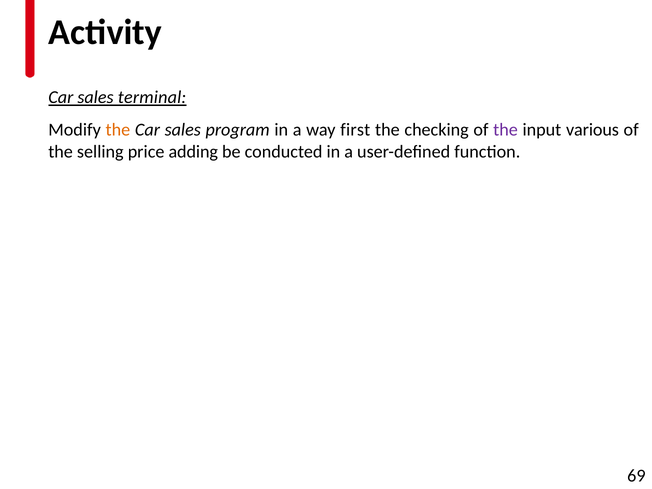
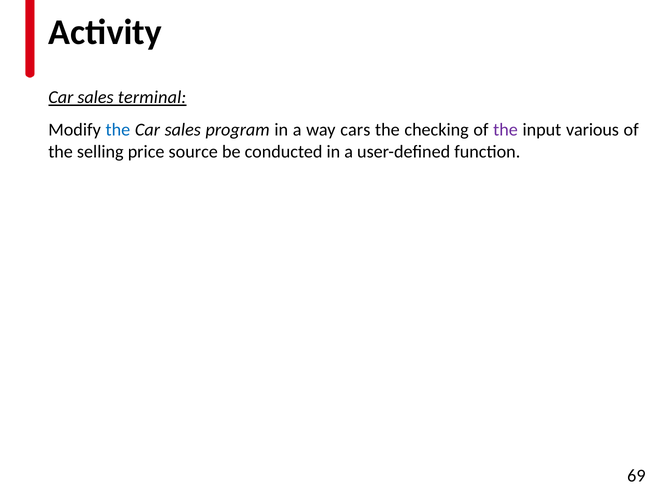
the at (118, 130) colour: orange -> blue
first: first -> cars
adding: adding -> source
